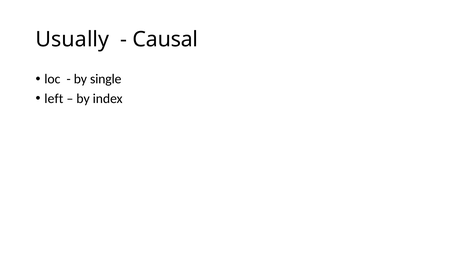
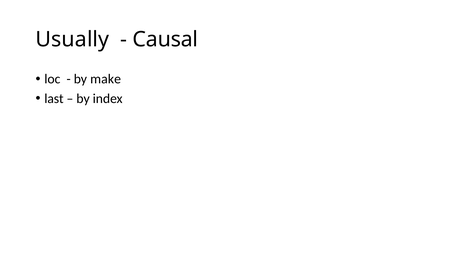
single: single -> make
left: left -> last
